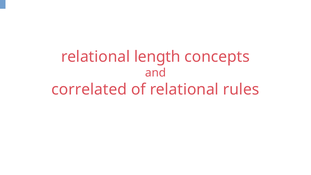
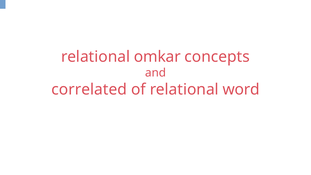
length: length -> omkar
rules: rules -> word
